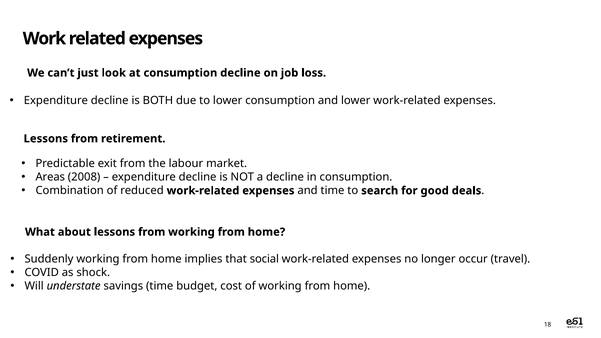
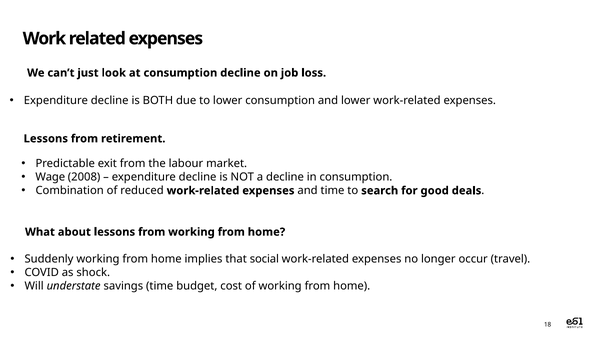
Areas: Areas -> Wage
